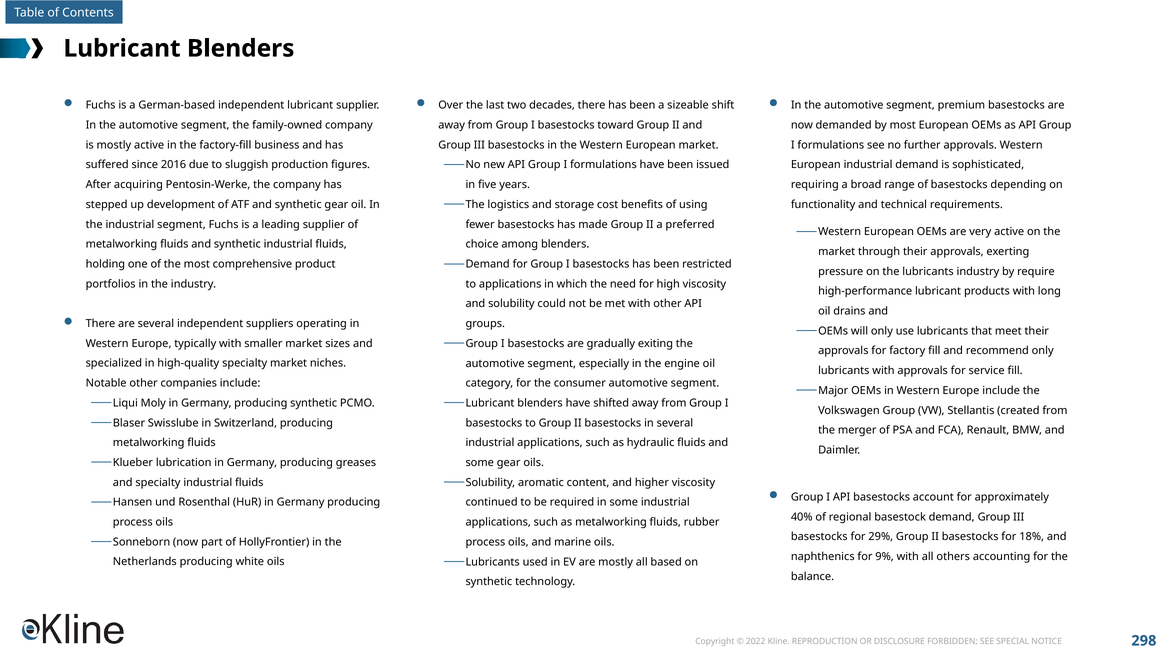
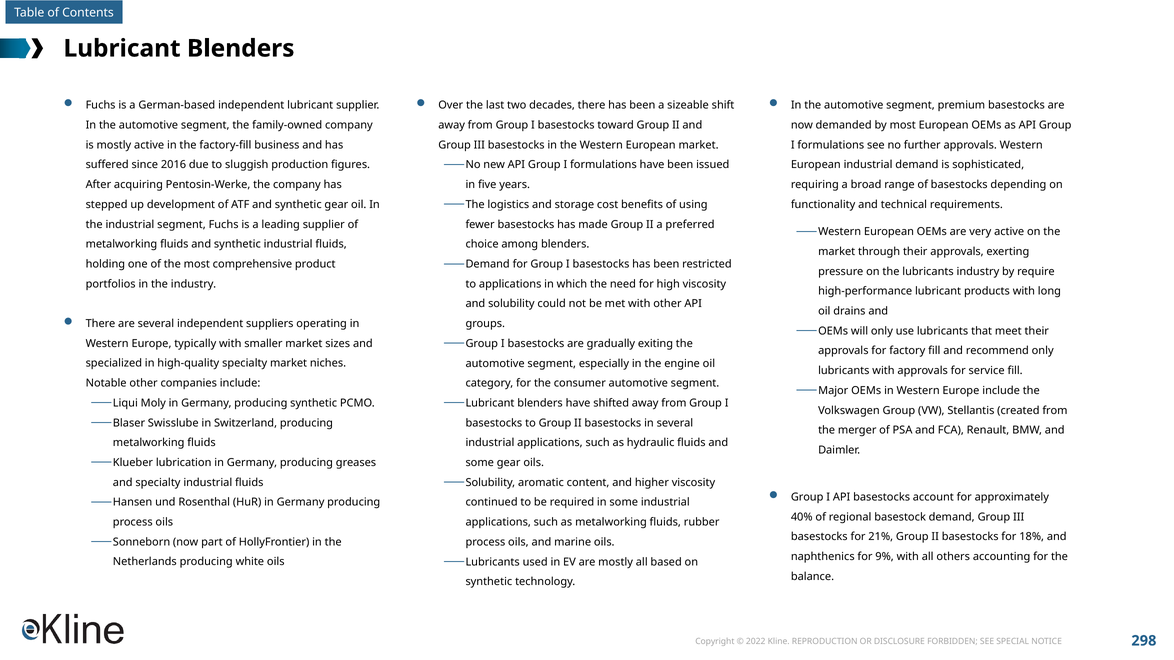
29%: 29% -> 21%
